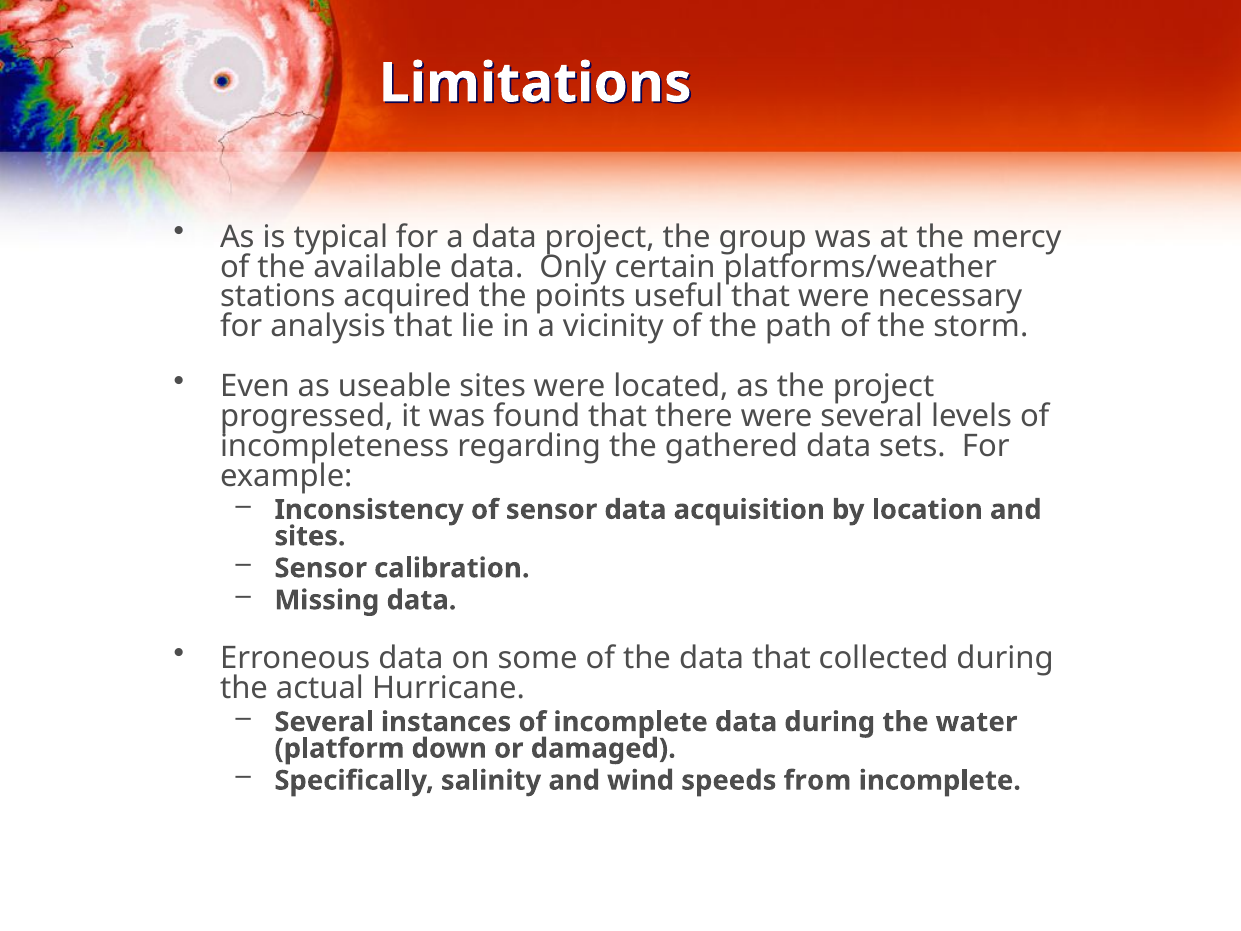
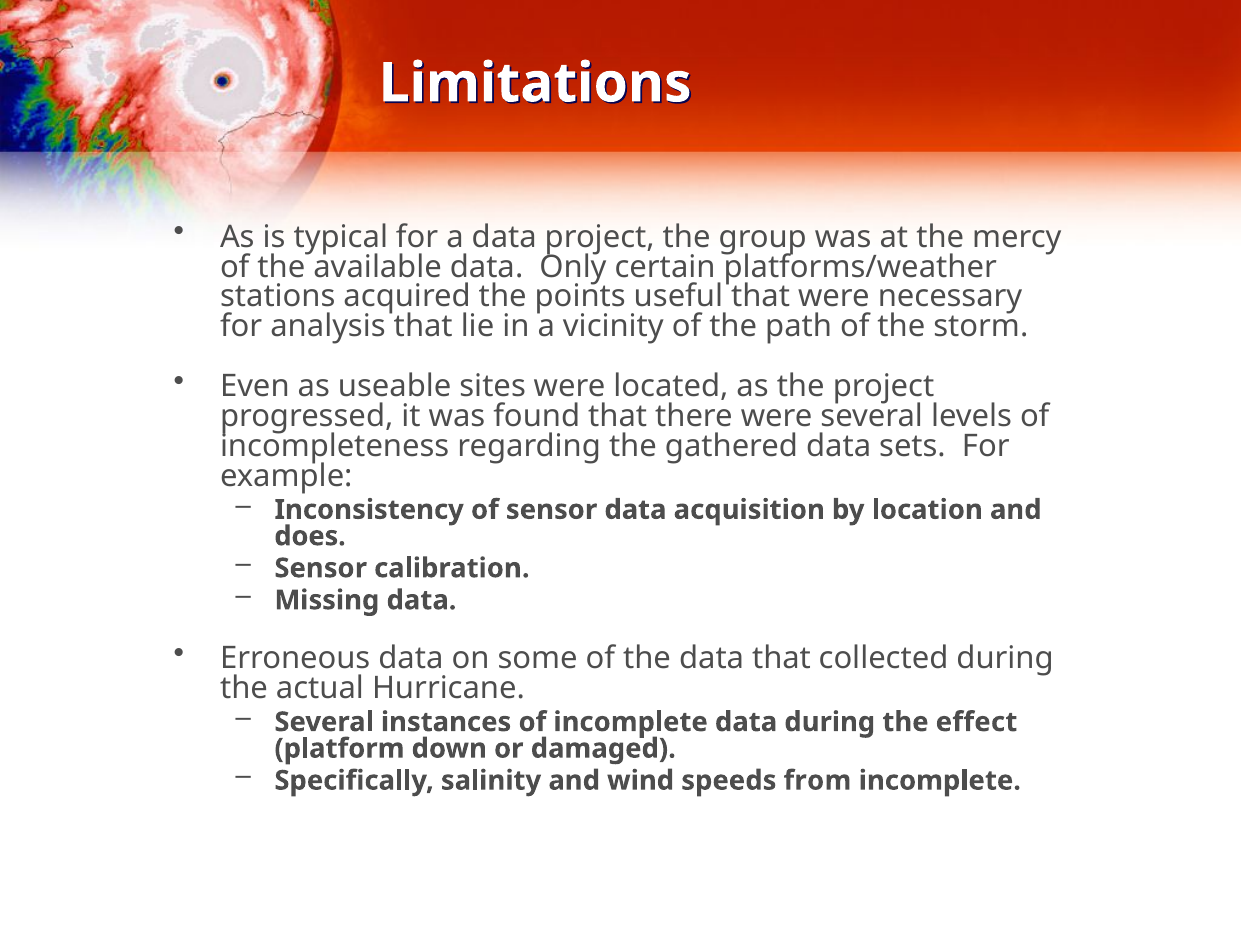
sites at (310, 536): sites -> does
water: water -> effect
